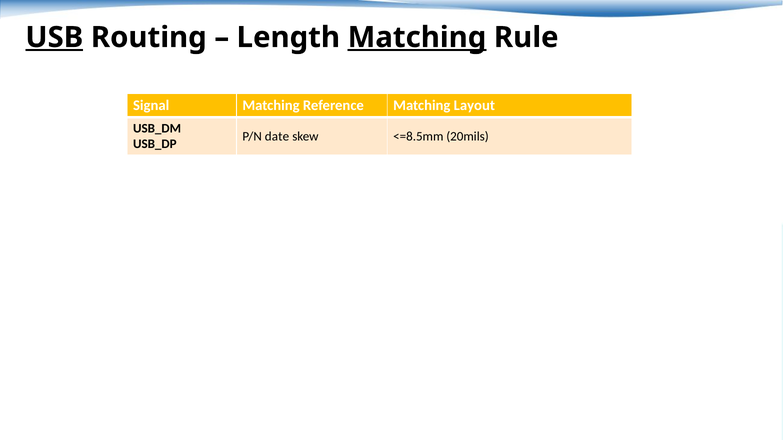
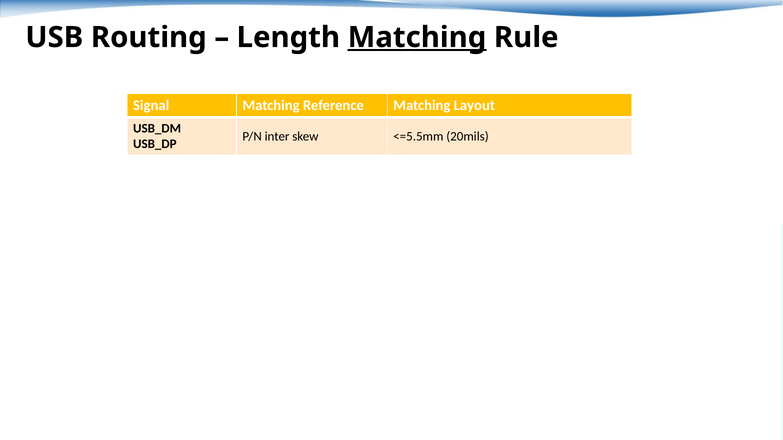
USB underline: present -> none
date: date -> inter
<=8.5mm: <=8.5mm -> <=5.5mm
